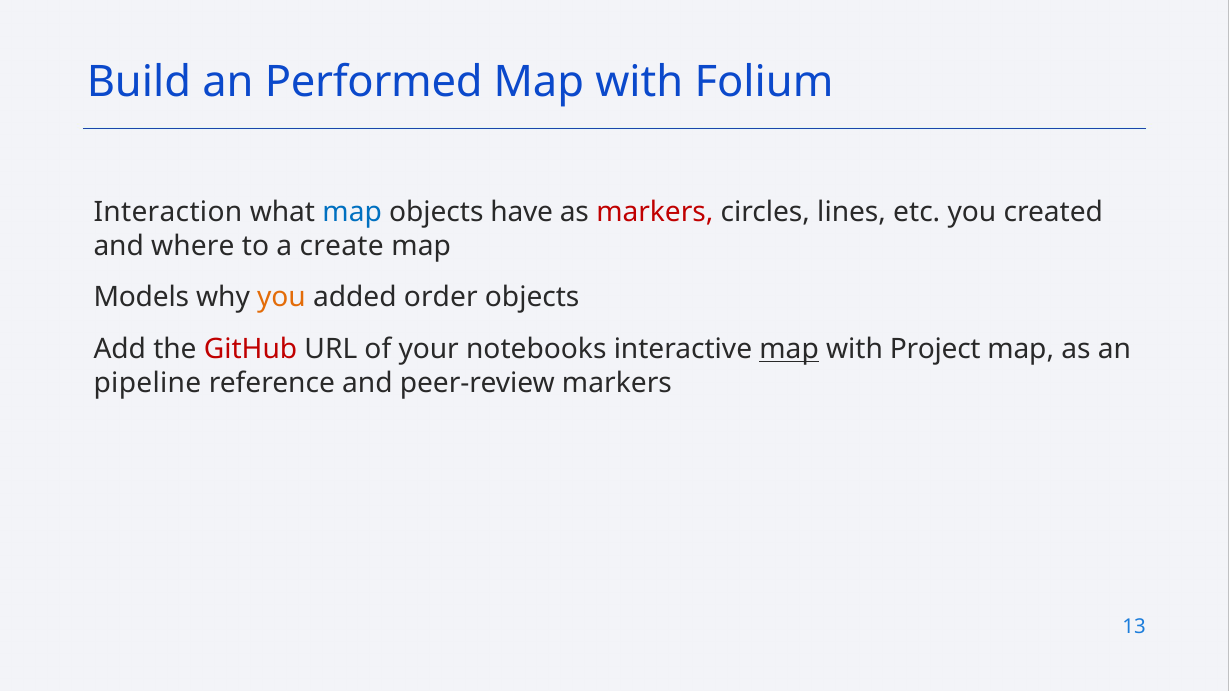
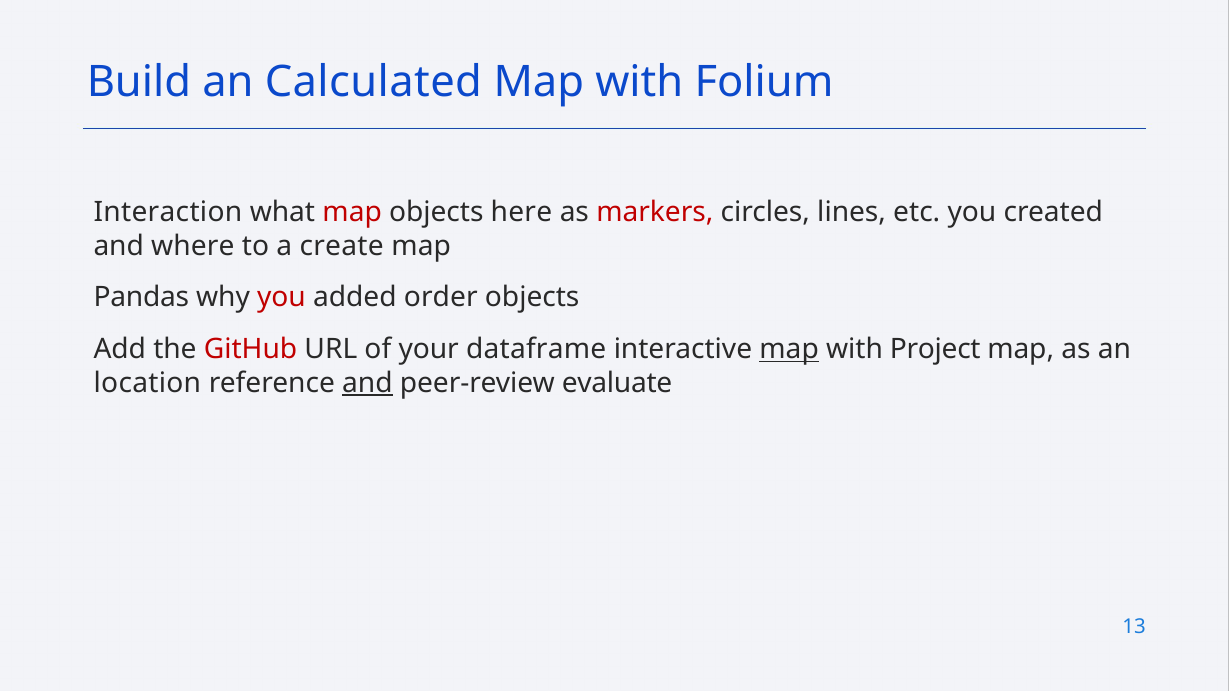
Performed: Performed -> Calculated
map at (352, 212) colour: blue -> red
have: have -> here
Models: Models -> Pandas
you at (282, 298) colour: orange -> red
notebooks: notebooks -> dataframe
pipeline: pipeline -> location
and at (367, 383) underline: none -> present
peer-review markers: markers -> evaluate
